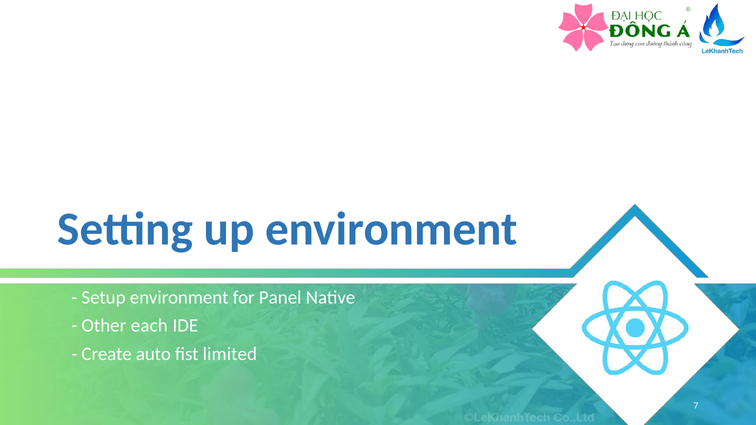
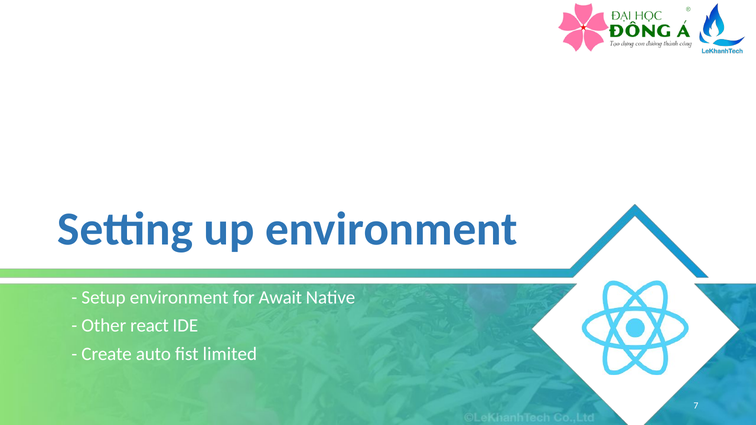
Panel: Panel -> Await
each: each -> react
